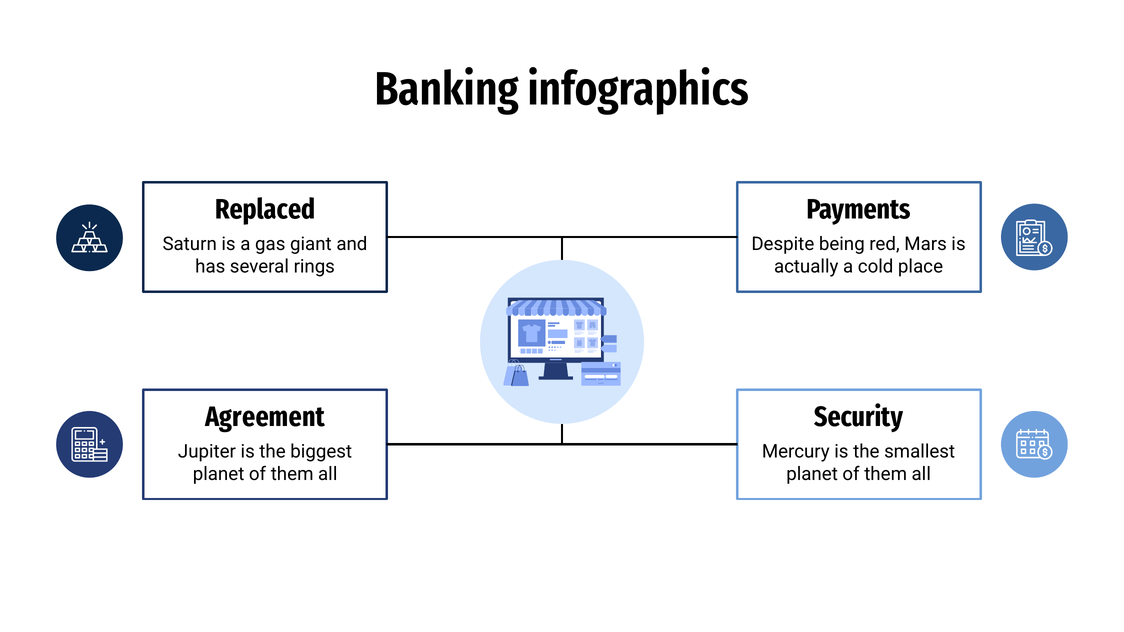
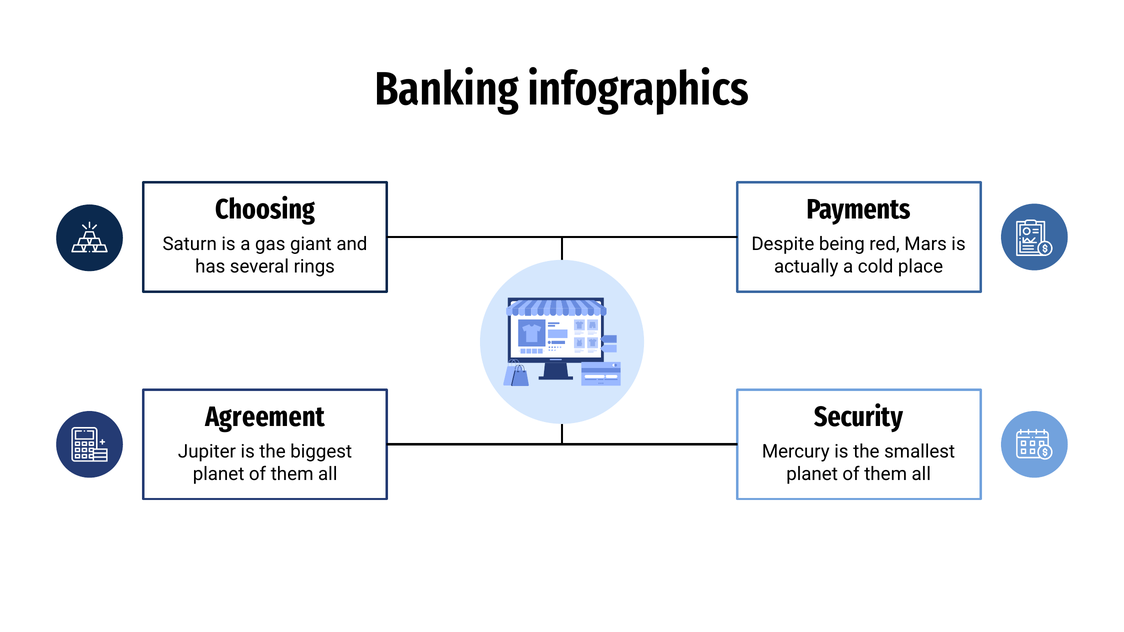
Replaced: Replaced -> Choosing
